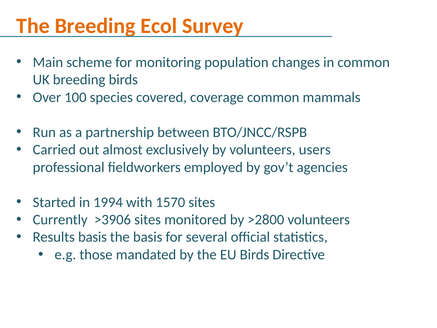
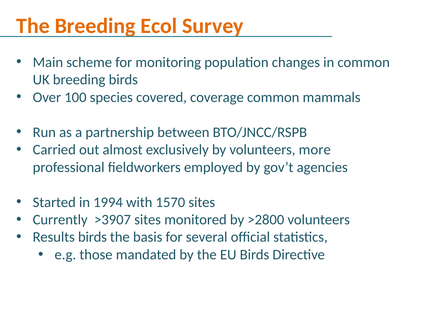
users: users -> more
>3906: >3906 -> >3907
Results basis: basis -> birds
